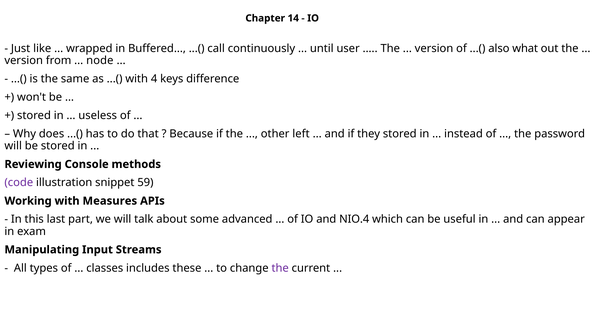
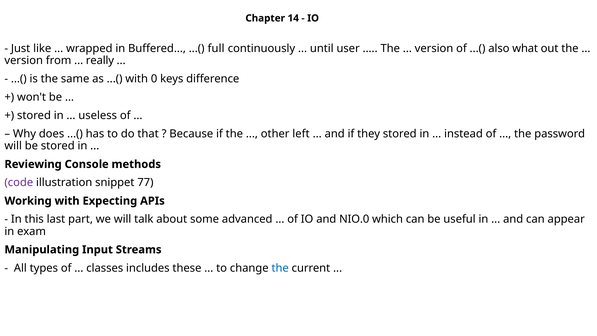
call: call -> full
node: node -> really
4: 4 -> 0
59: 59 -> 77
Measures: Measures -> Expecting
NIO.4: NIO.4 -> NIO.0
the at (280, 268) colour: purple -> blue
